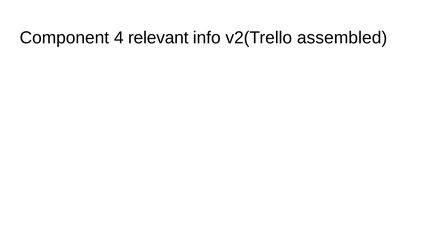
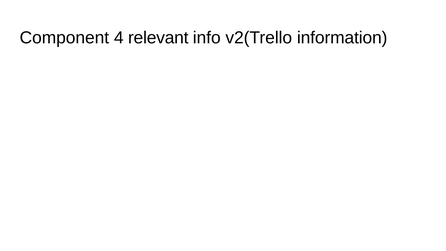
assembled: assembled -> information
